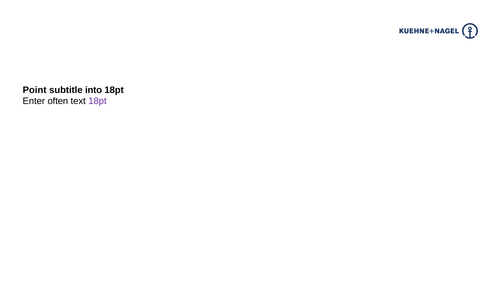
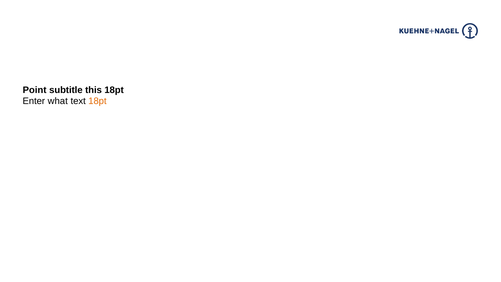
into: into -> this
often: often -> what
18pt at (97, 101) colour: purple -> orange
